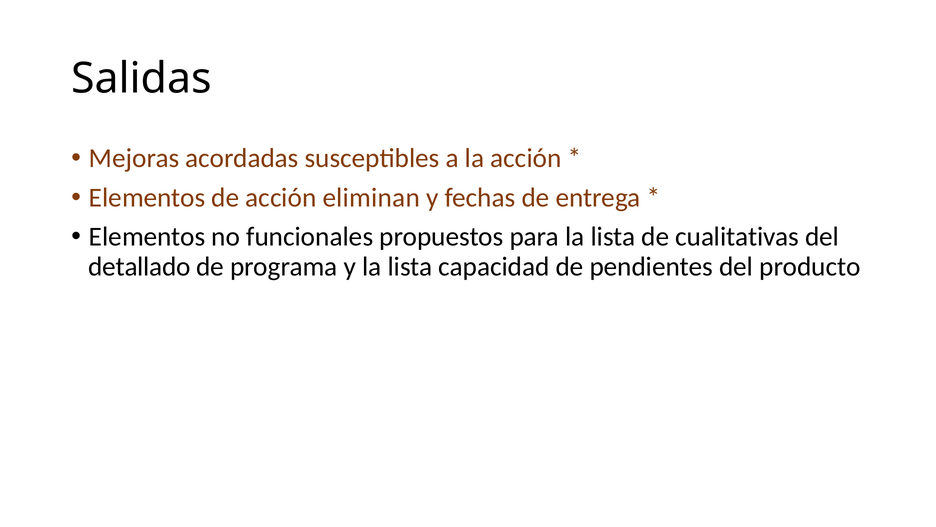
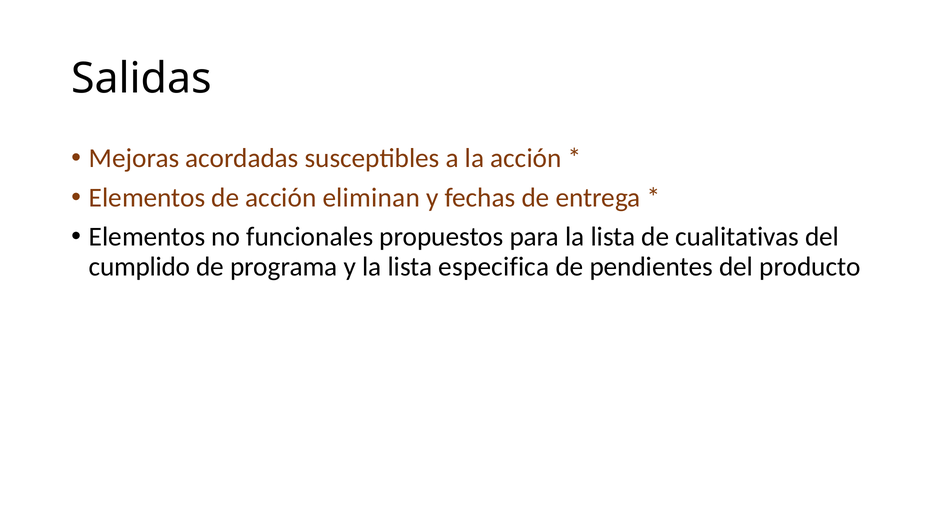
detallado: detallado -> cumplido
capacidad: capacidad -> especifica
